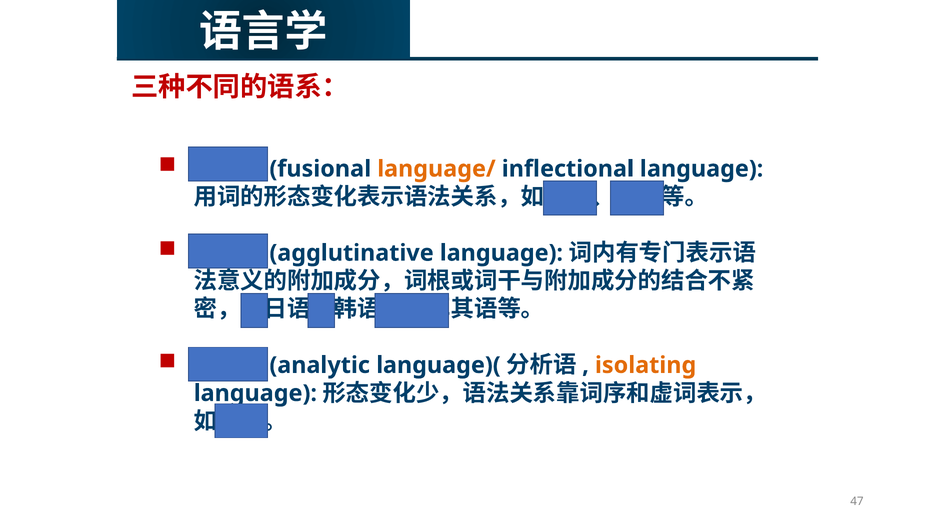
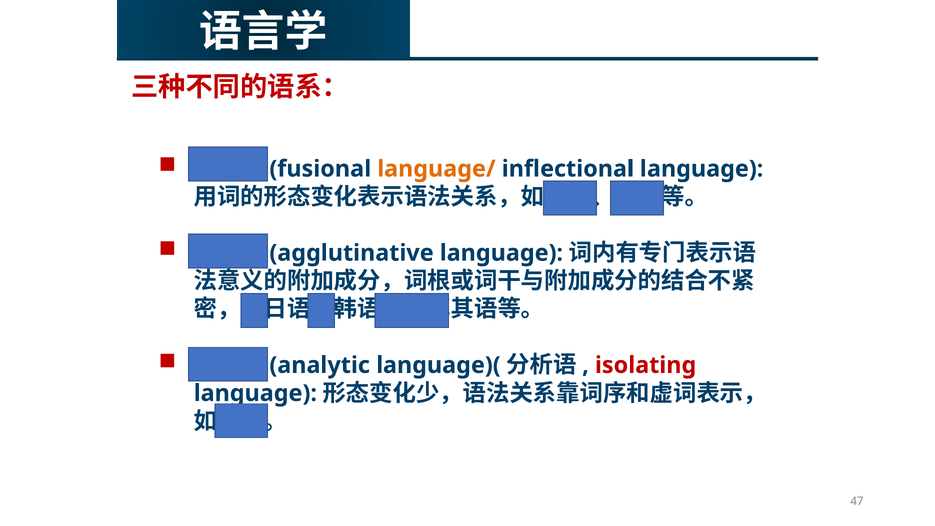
isolating colour: orange -> red
